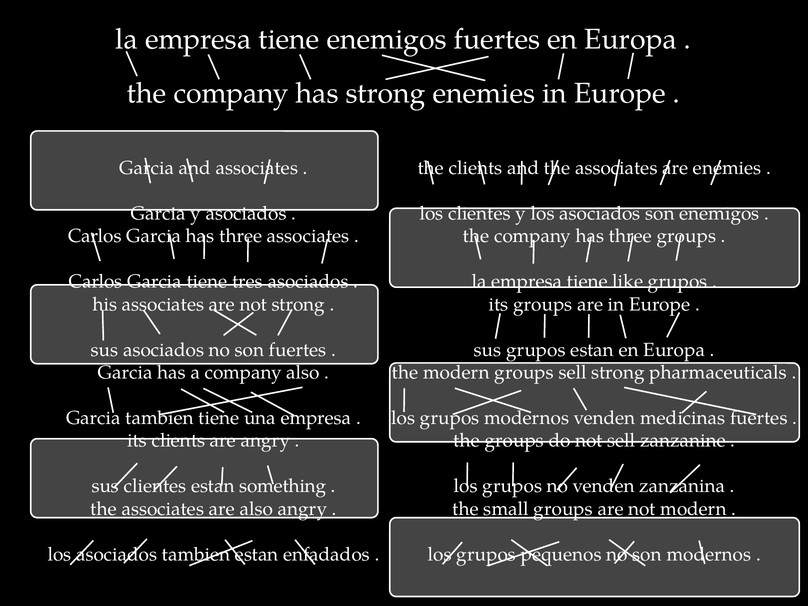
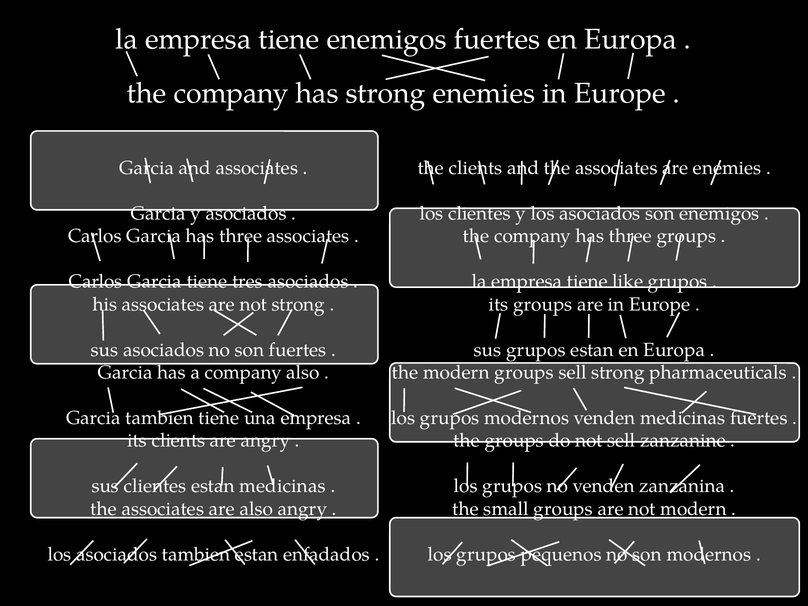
estan something: something -> medicinas
